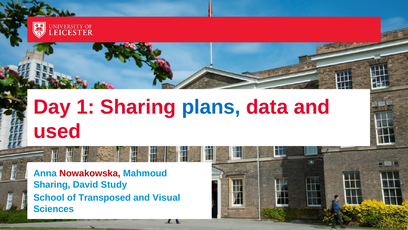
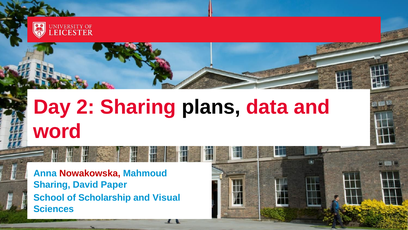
1: 1 -> 2
plans colour: blue -> black
used: used -> word
Study: Study -> Paper
Transposed: Transposed -> Scholarship
